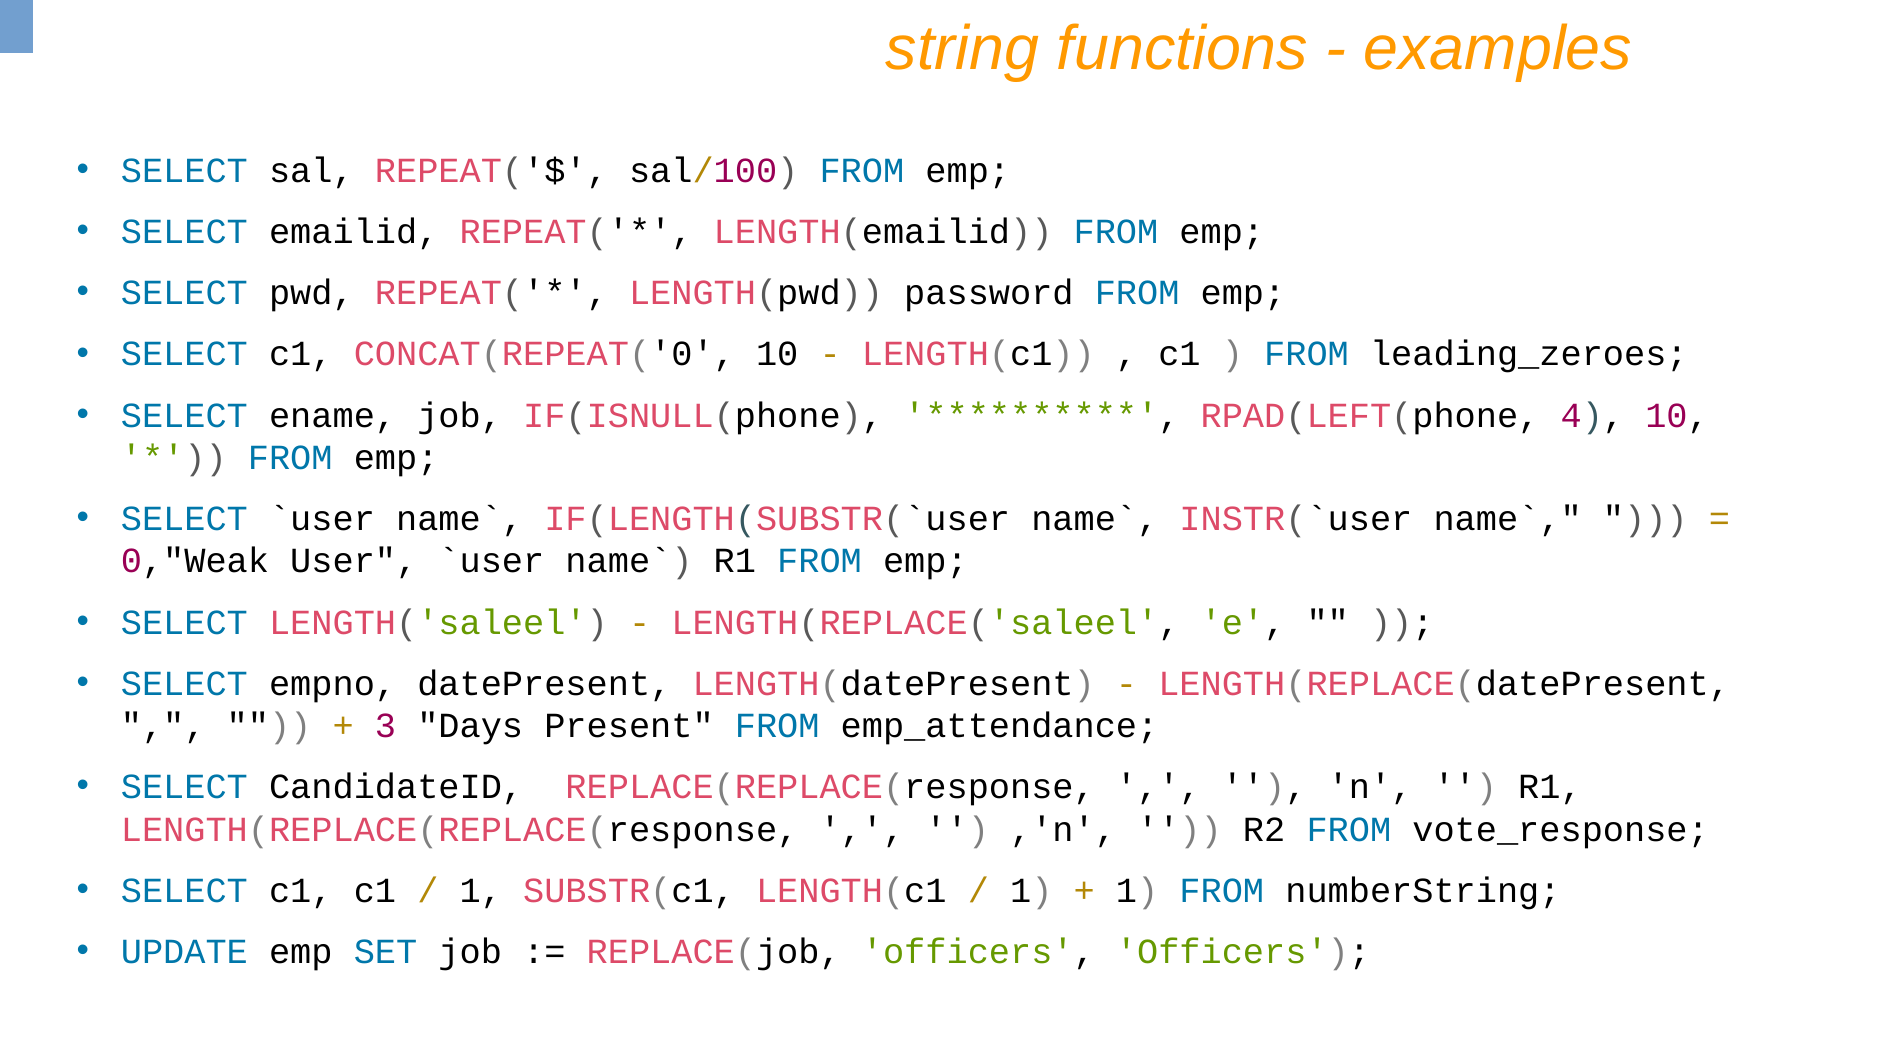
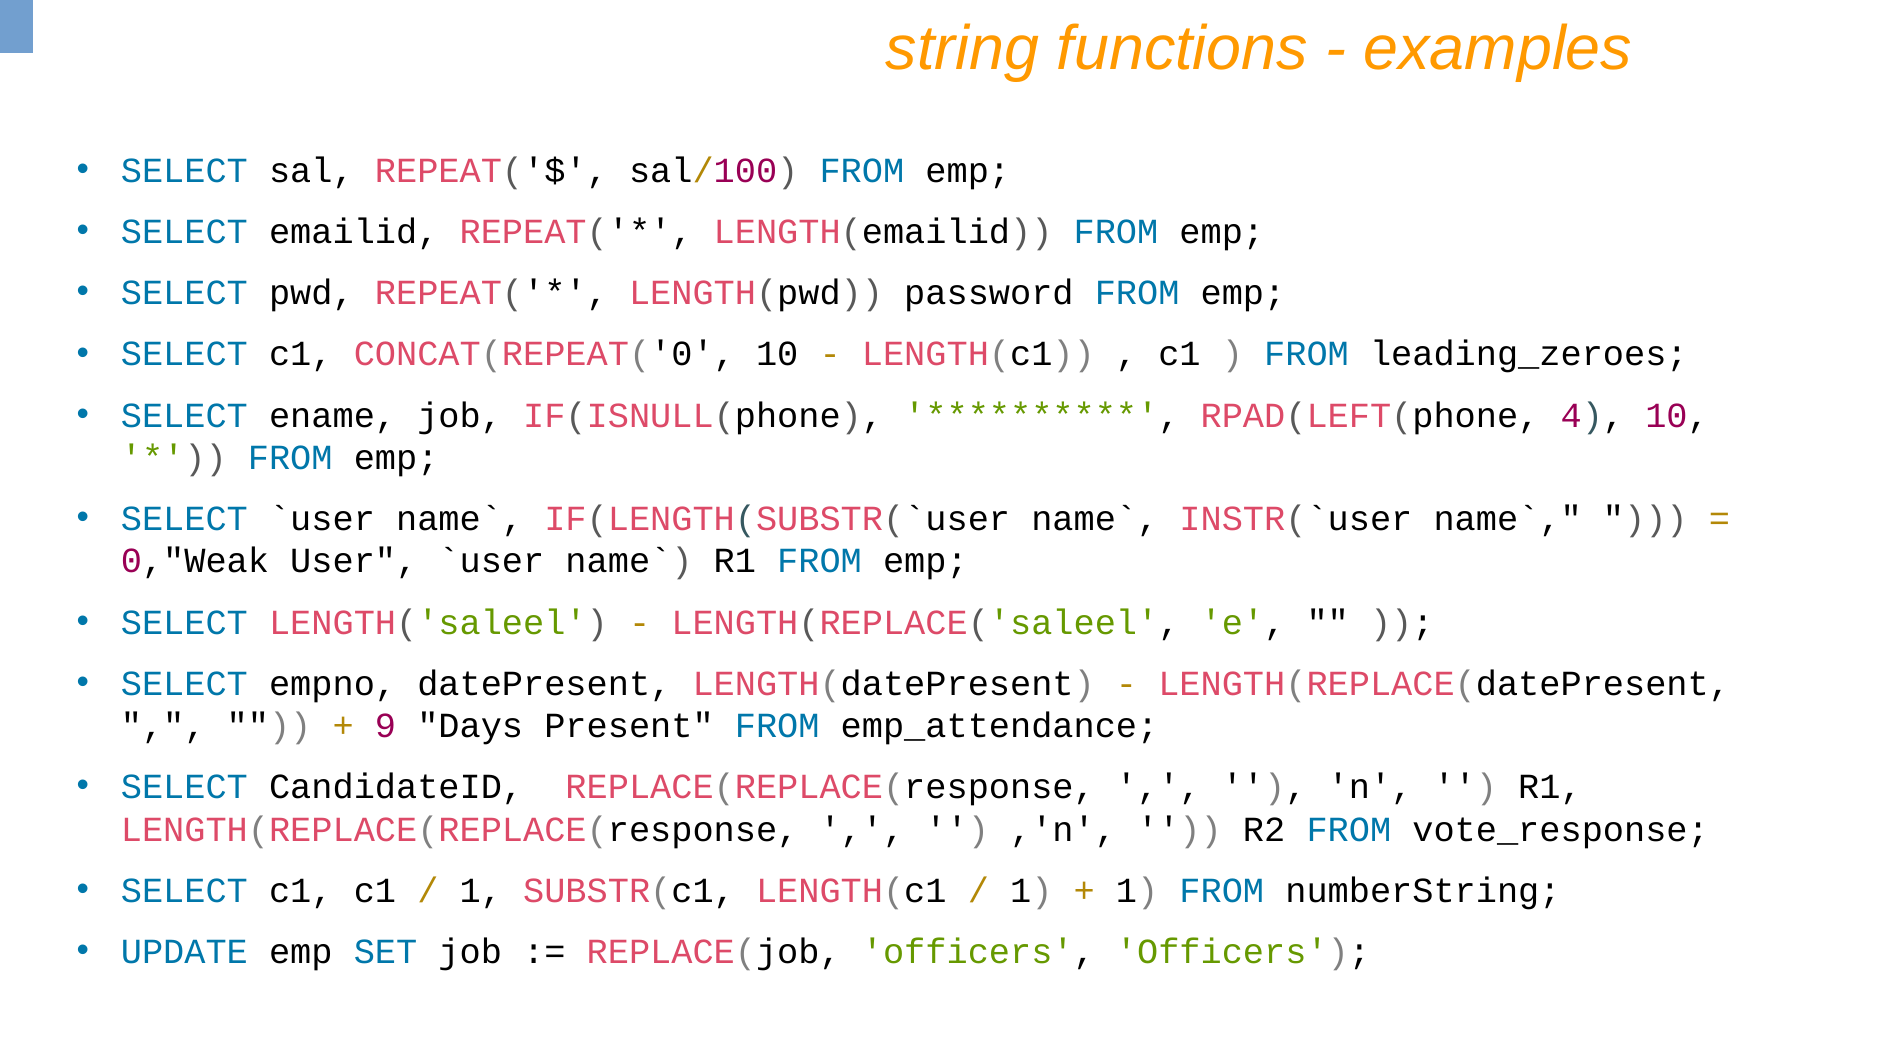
3: 3 -> 9
